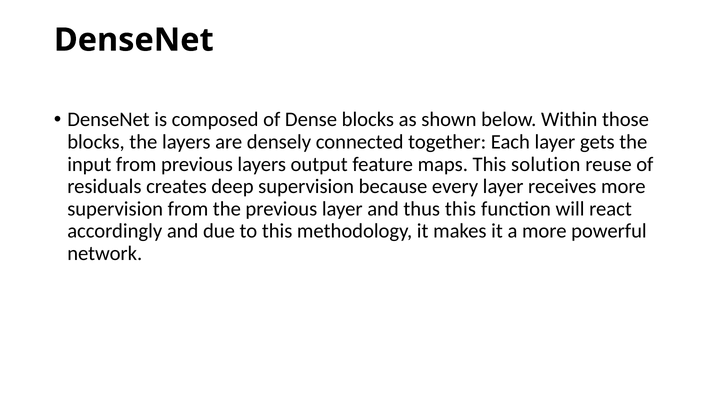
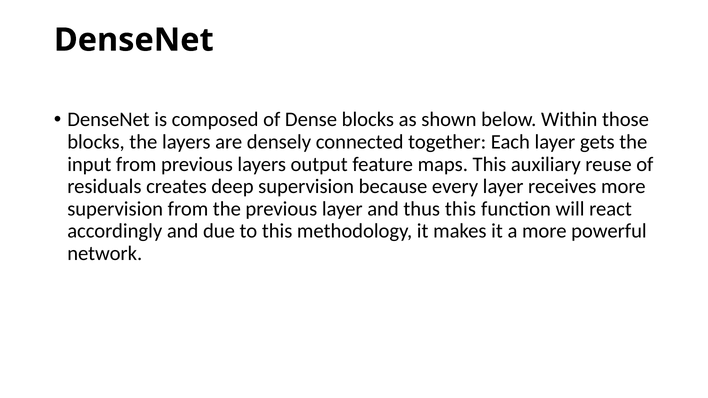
solution: solution -> auxiliary
